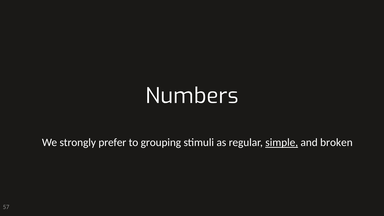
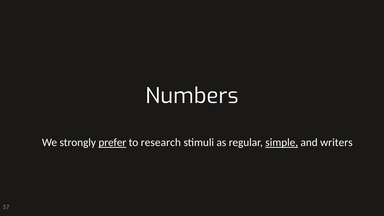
prefer underline: none -> present
grouping: grouping -> research
broken: broken -> writers
